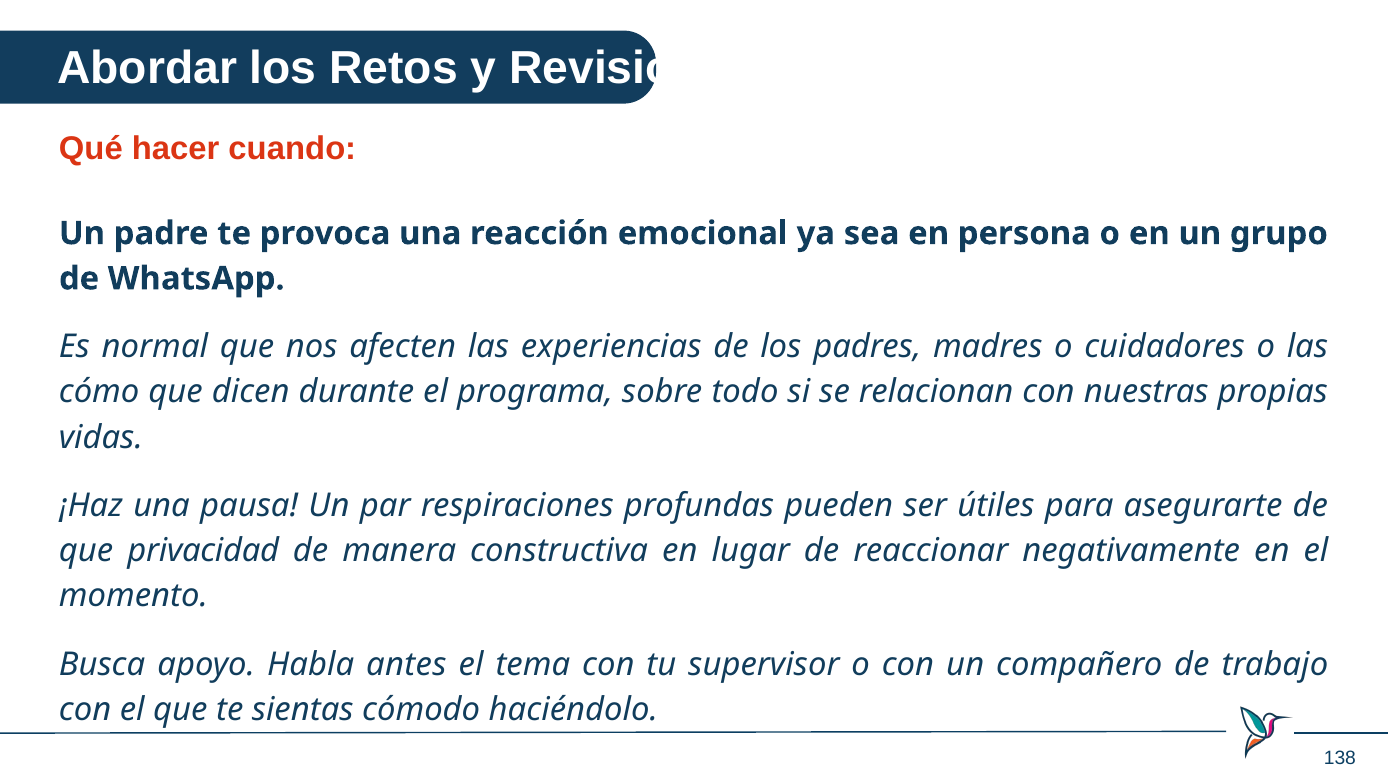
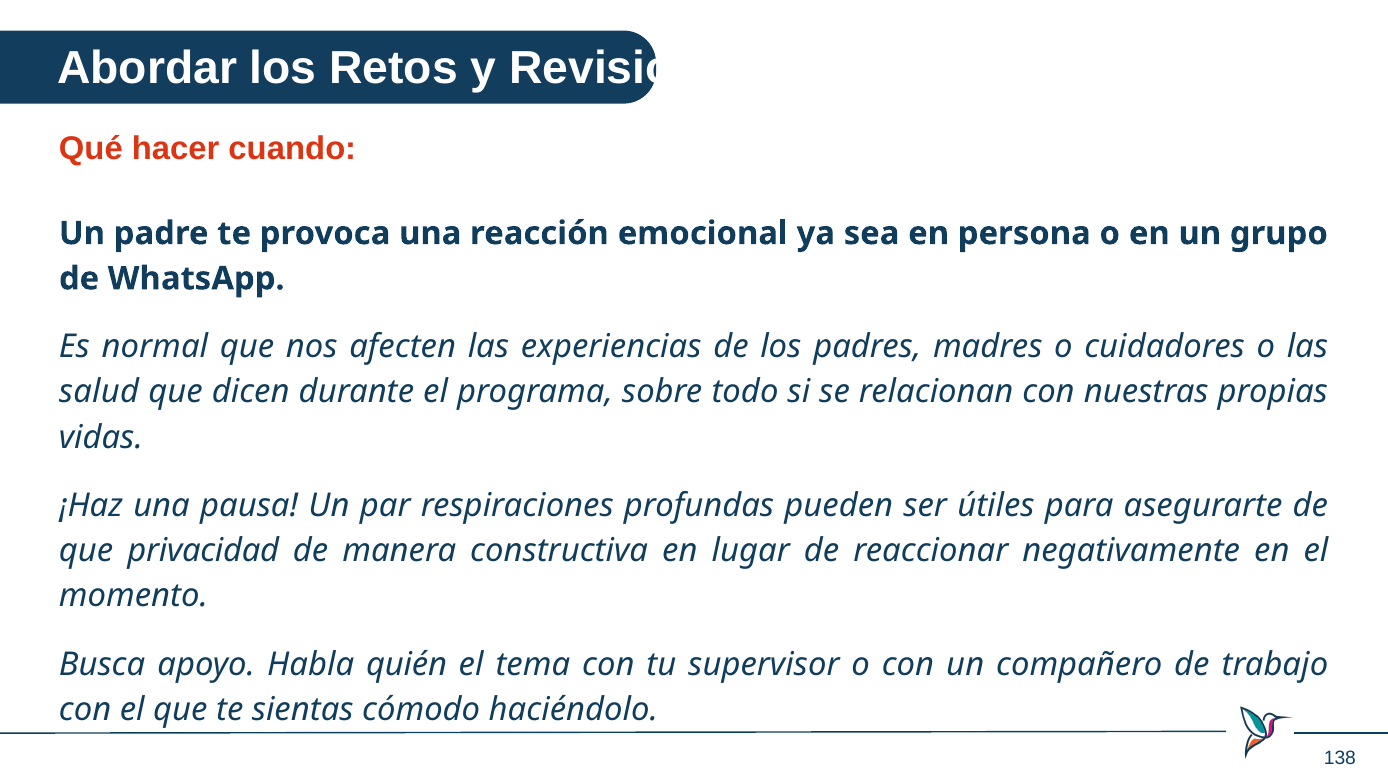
cómo: cómo -> salud
antes: antes -> quién
